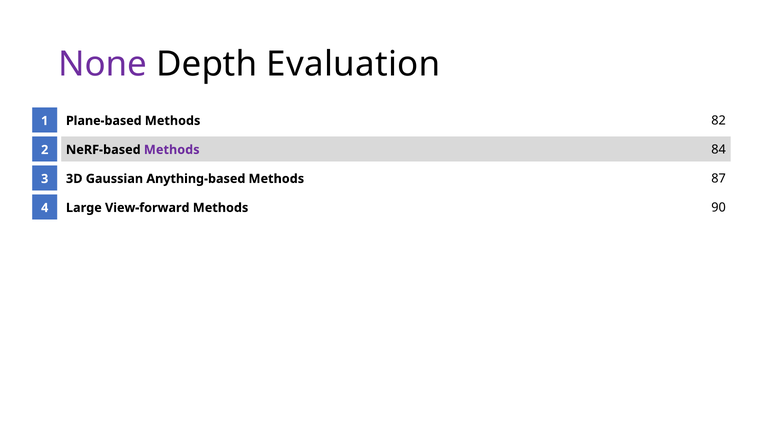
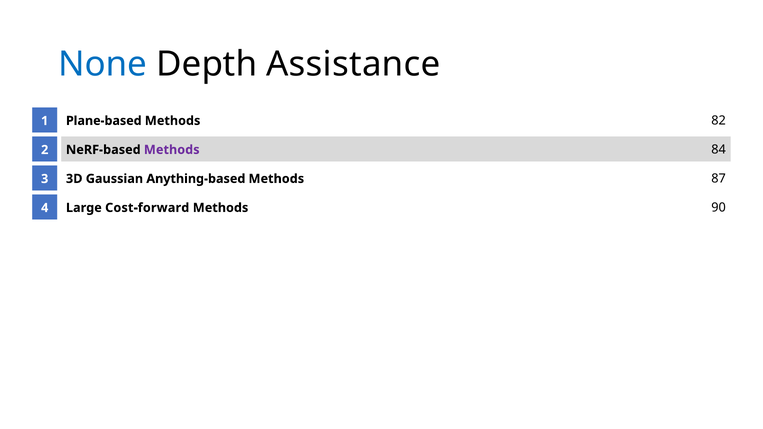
None colour: purple -> blue
Evaluation: Evaluation -> Assistance
View-forward: View-forward -> Cost-forward
